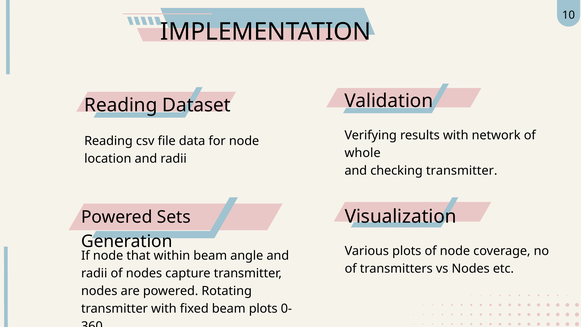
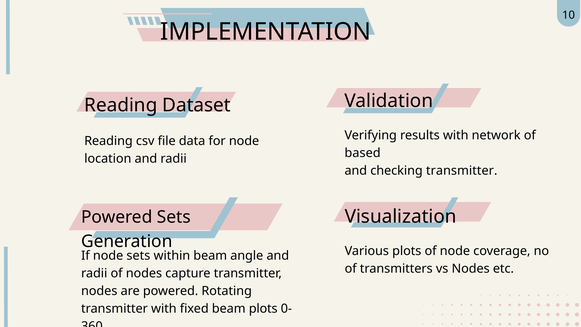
whole: whole -> based
node that: that -> sets
